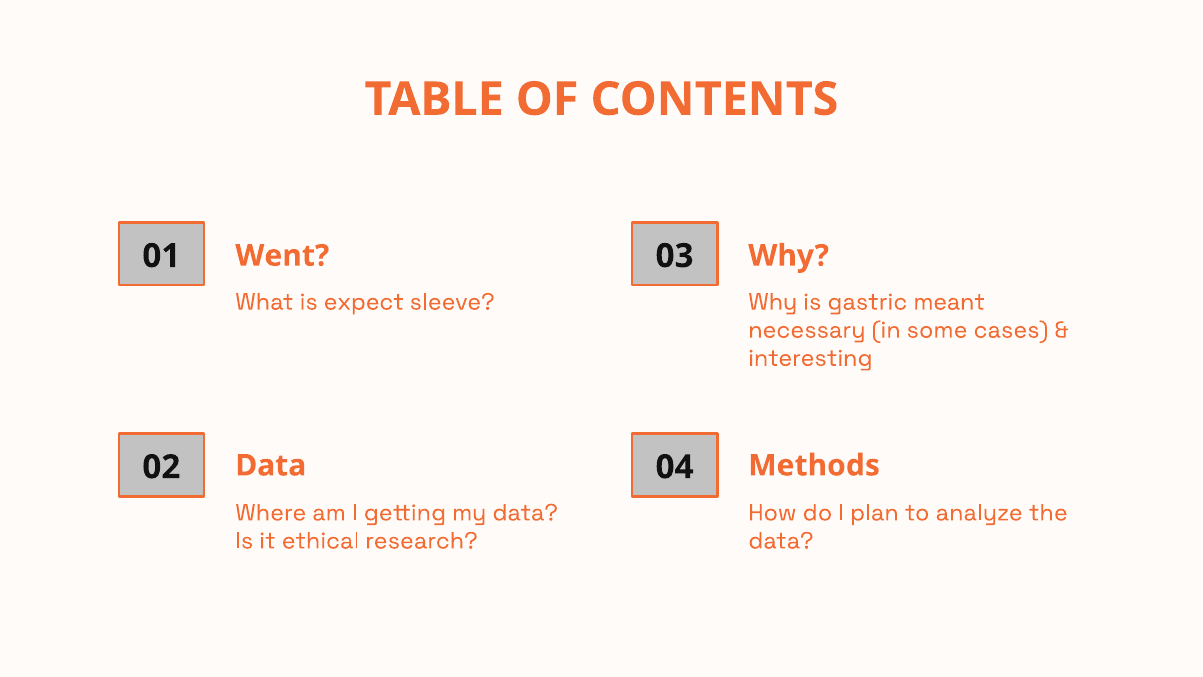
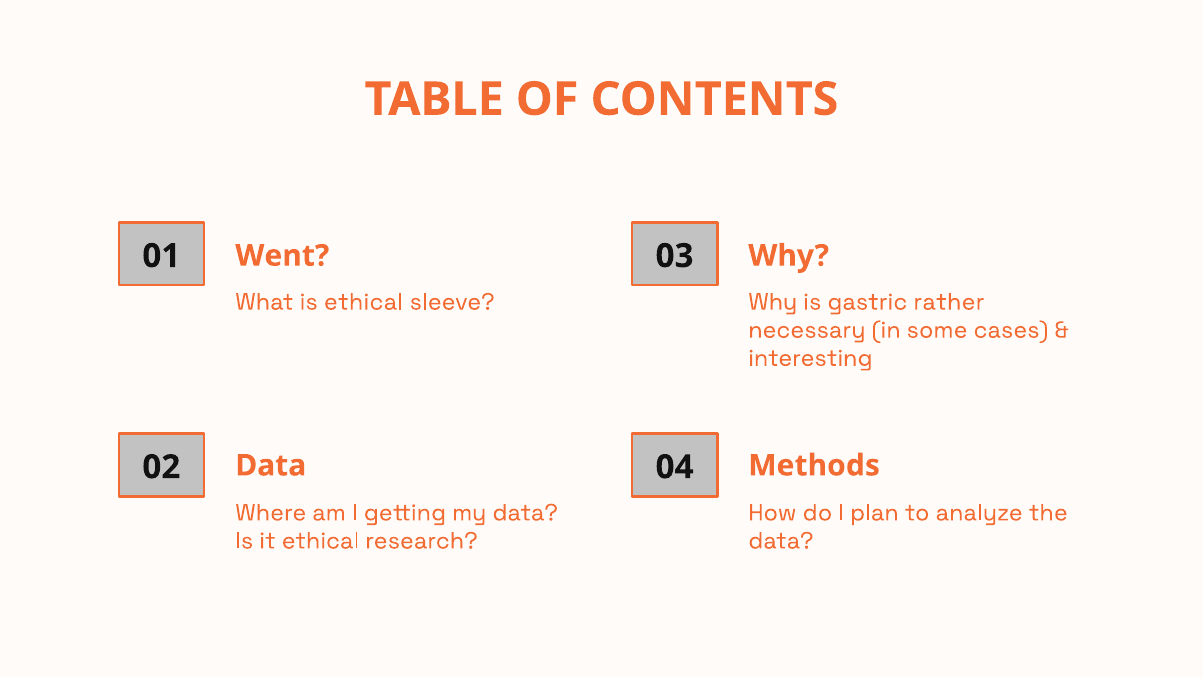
is expect: expect -> ethical
meant: meant -> rather
